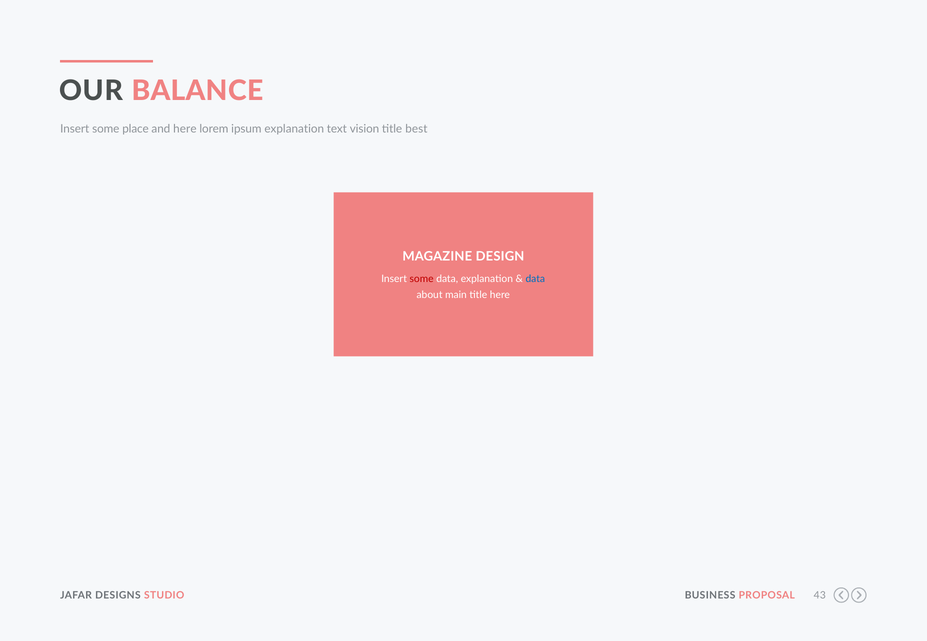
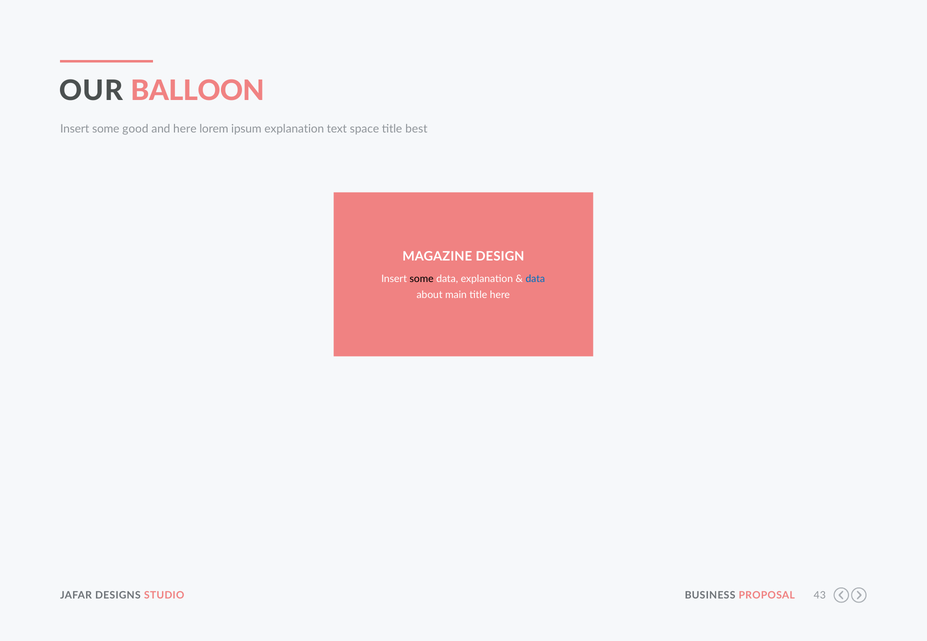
BALANCE: BALANCE -> BALLOON
place: place -> good
vision: vision -> space
some at (422, 279) colour: red -> black
